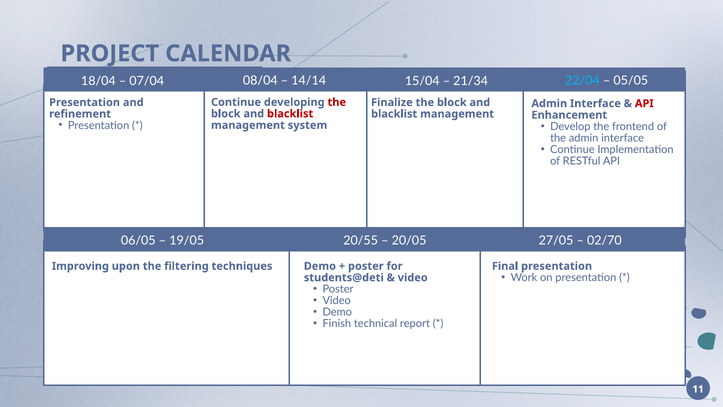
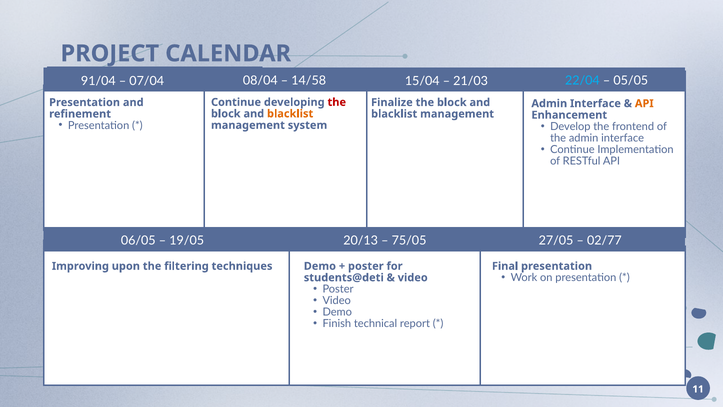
18/04: 18/04 -> 91/04
14/14: 14/14 -> 14/58
21/34: 21/34 -> 21/03
API at (644, 103) colour: red -> orange
blacklist at (290, 114) colour: red -> orange
20/55: 20/55 -> 20/13
20/05: 20/05 -> 75/05
02/70: 02/70 -> 02/77
